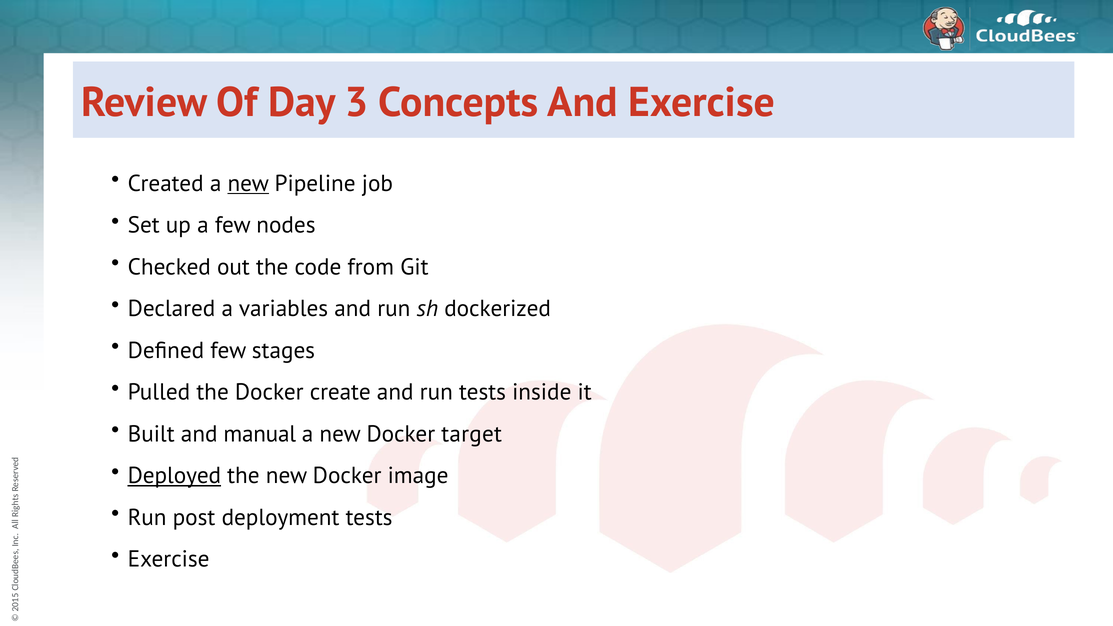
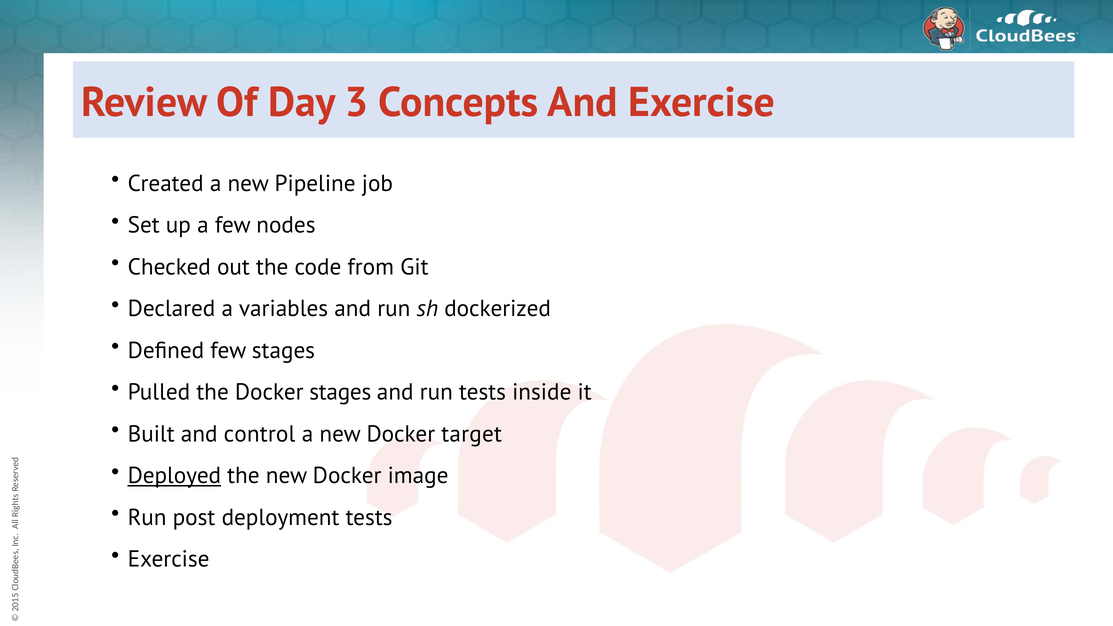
new at (248, 184) underline: present -> none
Docker create: create -> stages
manual: manual -> control
